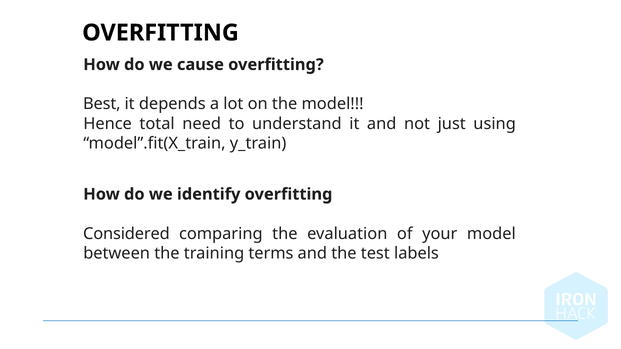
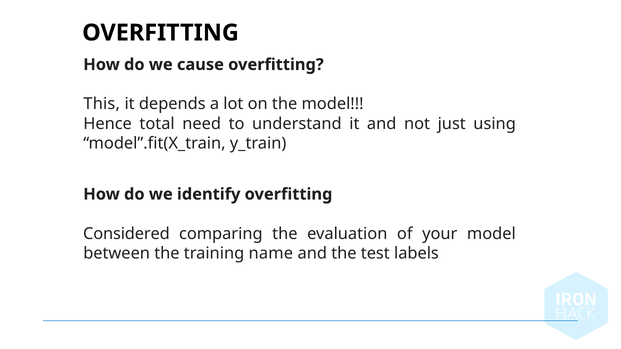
Best: Best -> This
terms: terms -> name
